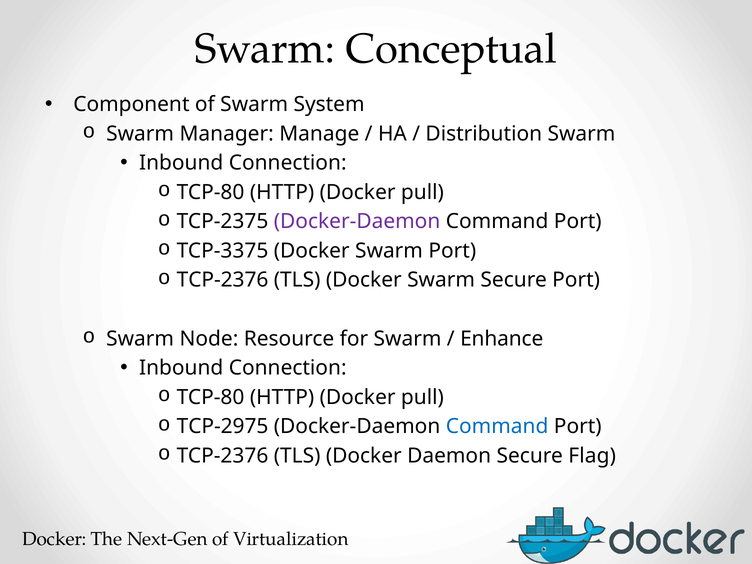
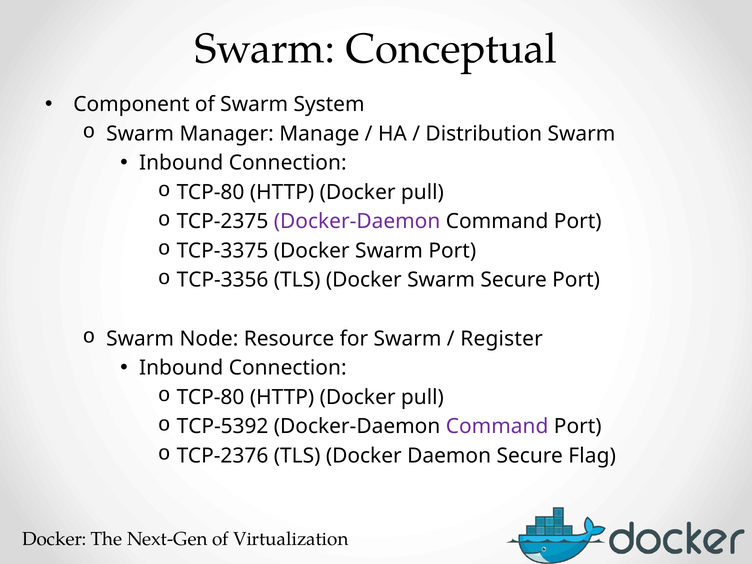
TCP-2376 at (223, 280): TCP-2376 -> TCP-3356
Enhance: Enhance -> Register
TCP-2975: TCP-2975 -> TCP-5392
Command at (497, 426) colour: blue -> purple
